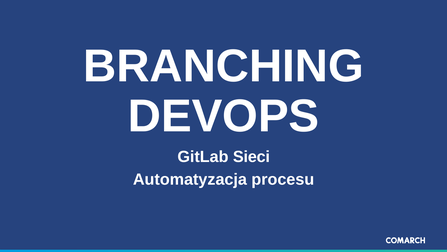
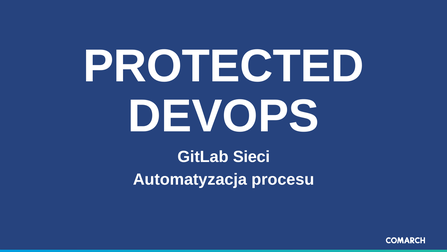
BRANCHING: BRANCHING -> PROTECTED
